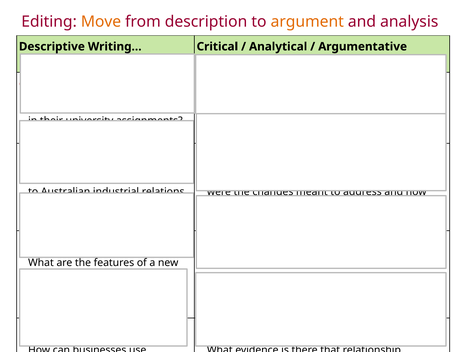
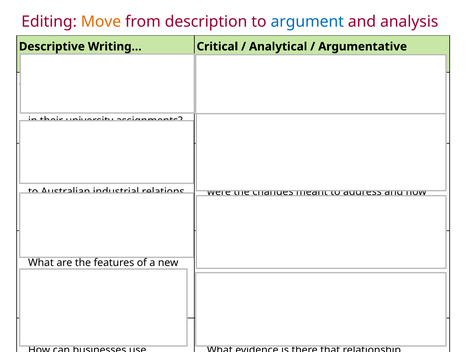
argument colour: orange -> blue
